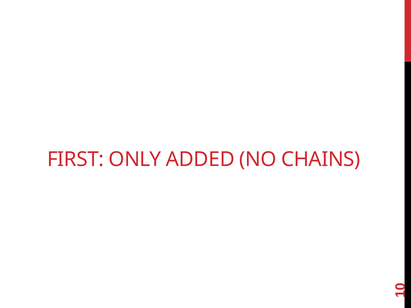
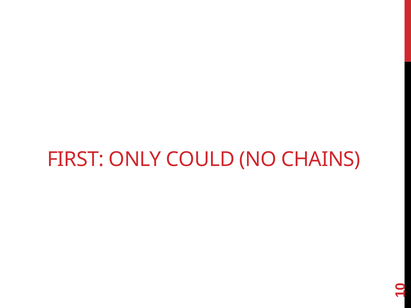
ADDED: ADDED -> COULD
